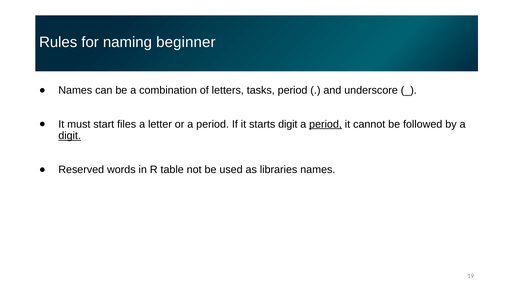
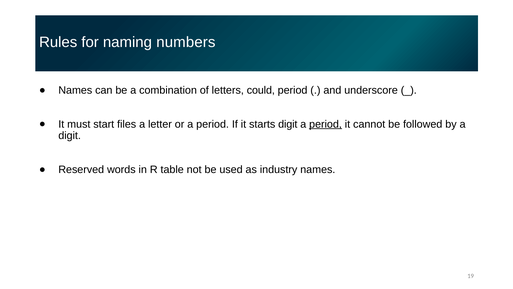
beginner: beginner -> numbers
tasks: tasks -> could
digit at (70, 136) underline: present -> none
libraries: libraries -> industry
